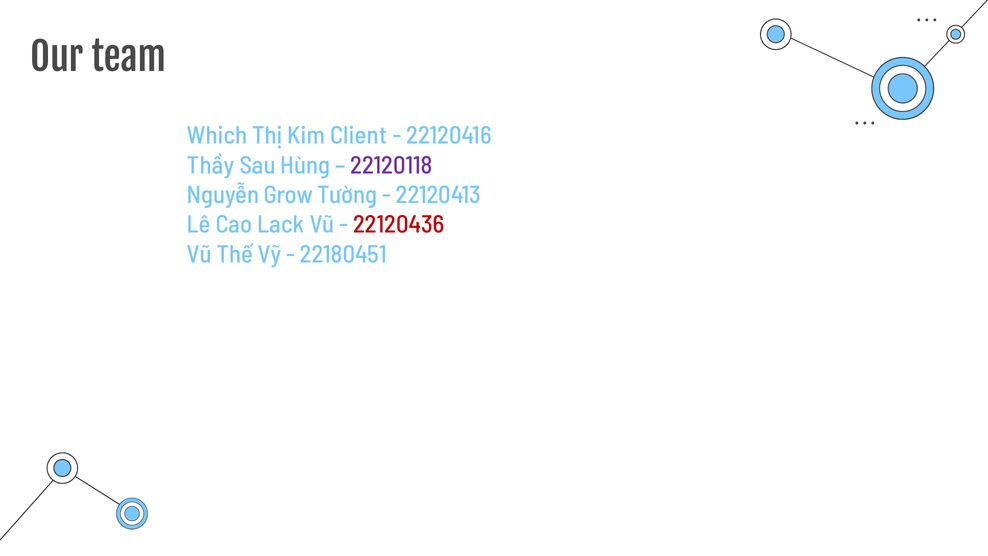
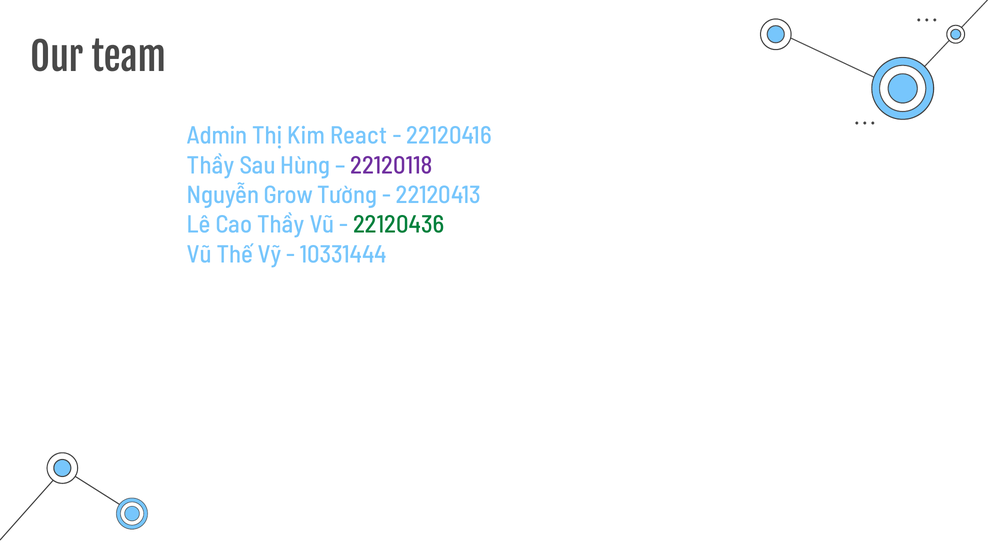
Which: Which -> Admin
Client: Client -> React
Cao Lack: Lack -> Thầy
22120436 colour: red -> green
22180451: 22180451 -> 10331444
